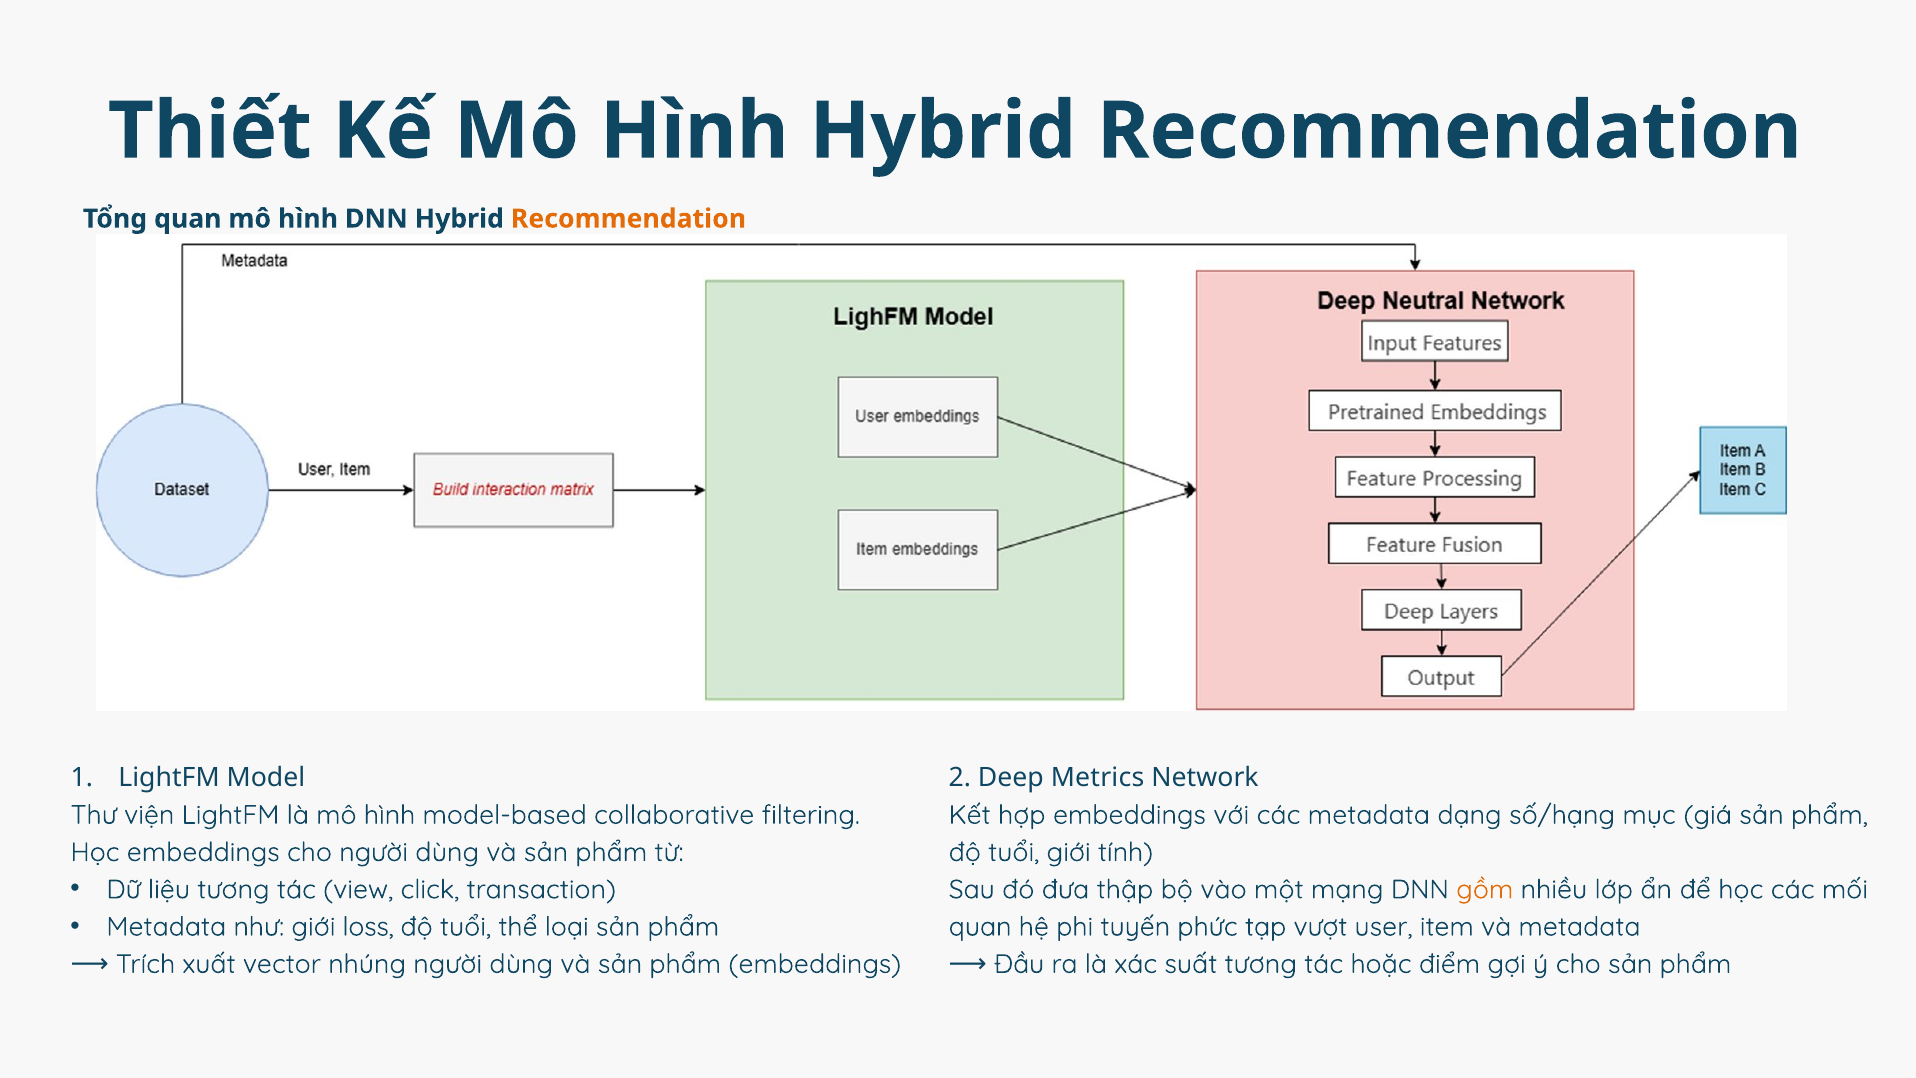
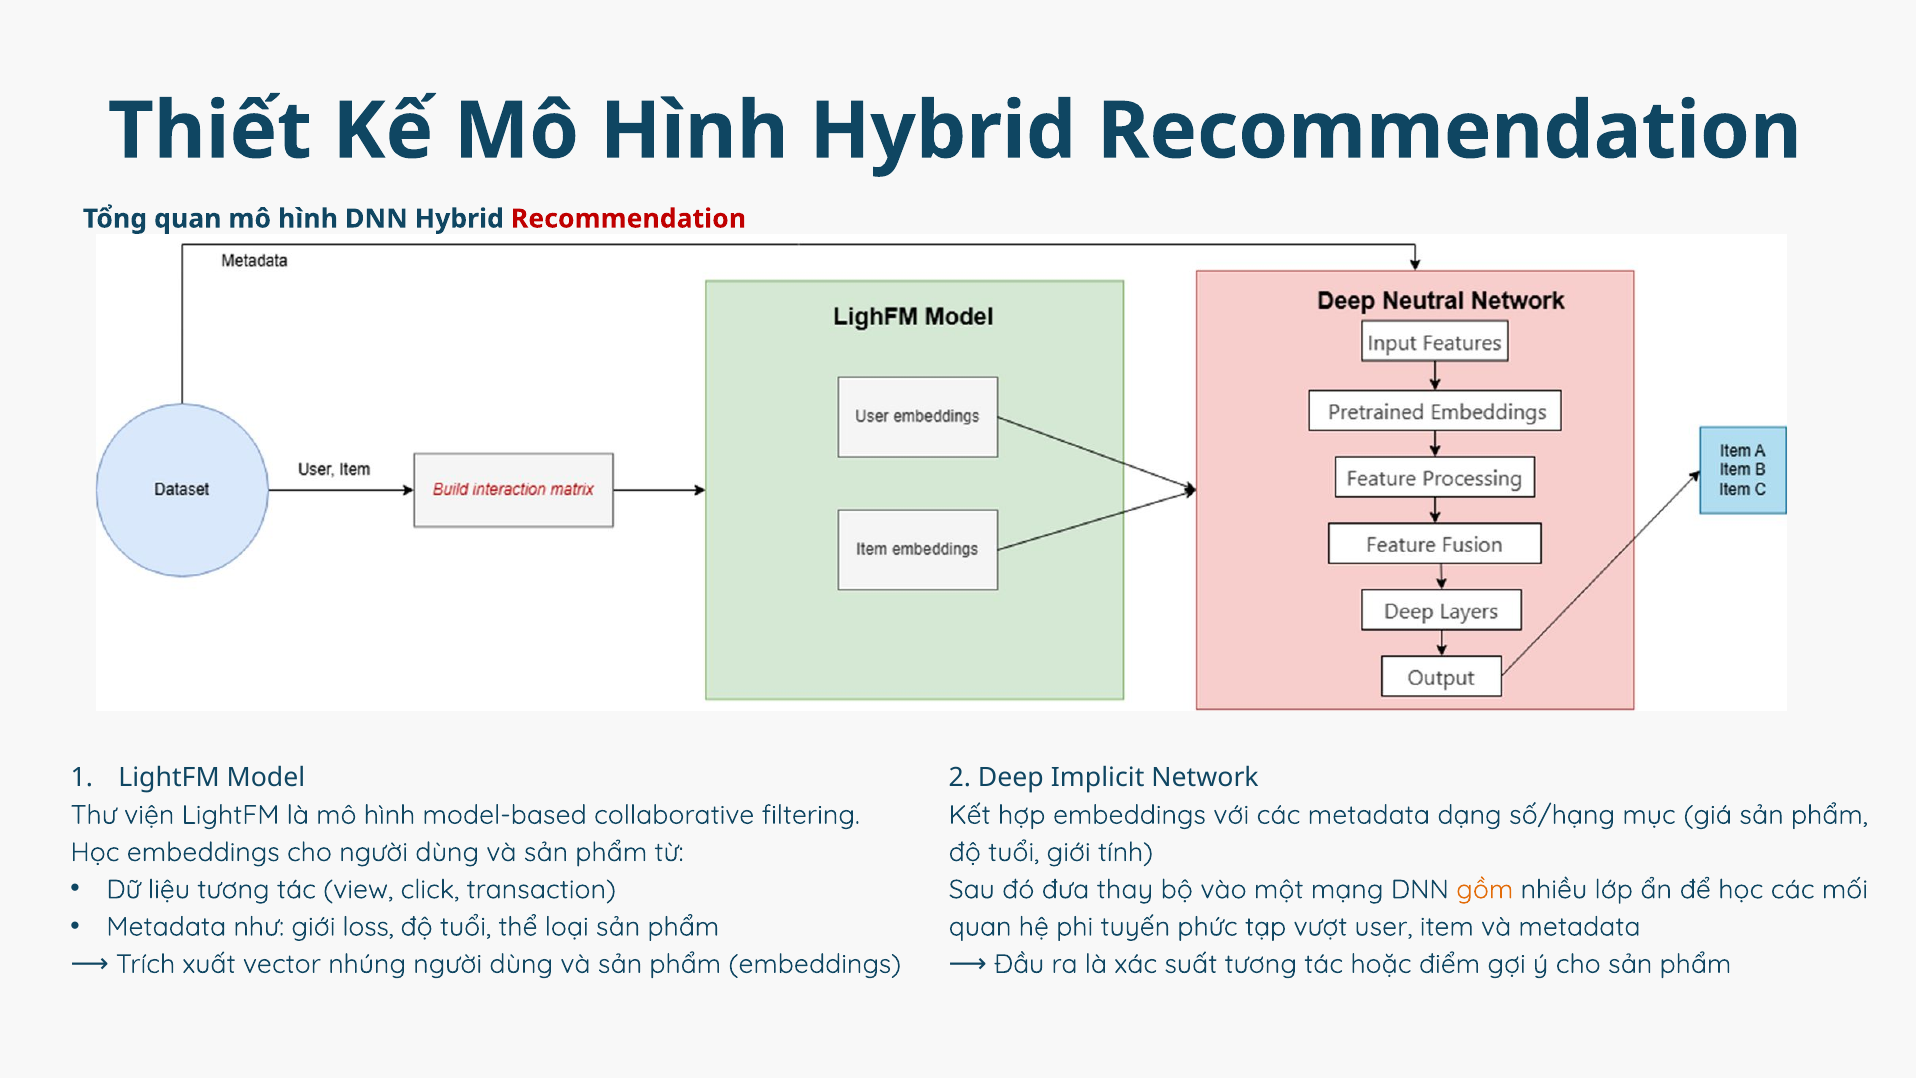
Recommendation at (628, 219) colour: orange -> red
Metrics: Metrics -> Implicit
thập: thập -> thay
